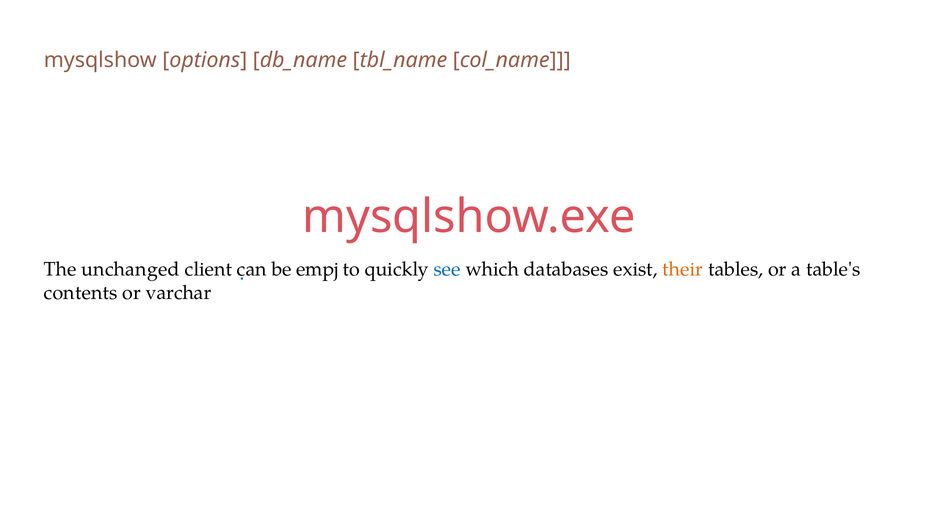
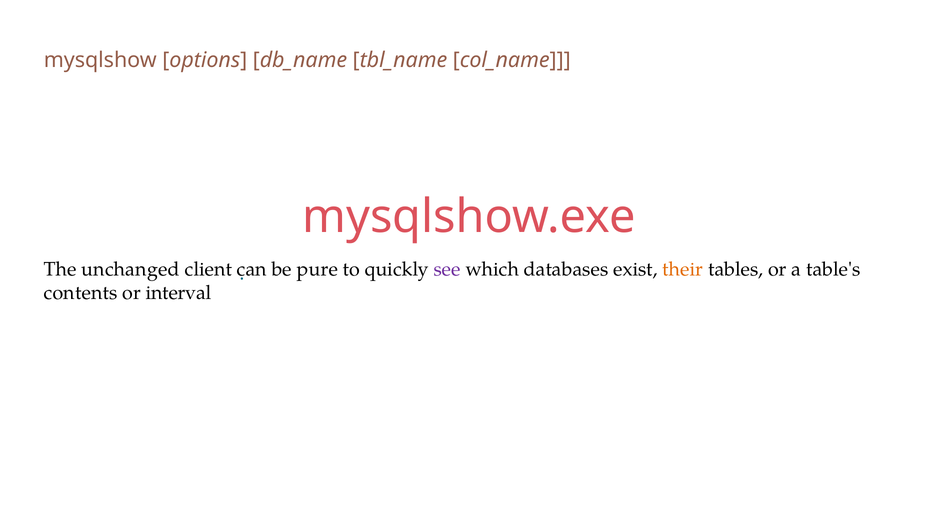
empj: empj -> pure
see colour: blue -> purple
varchar: varchar -> interval
